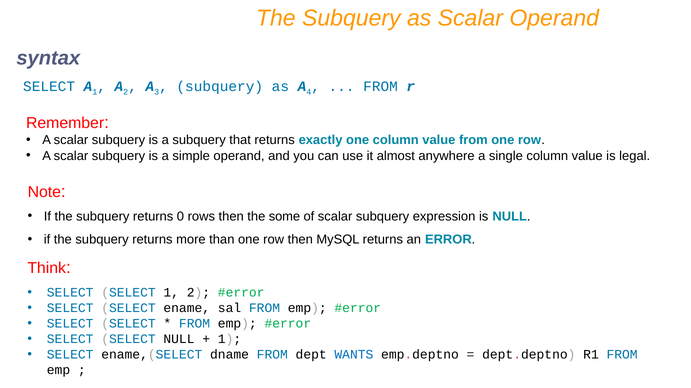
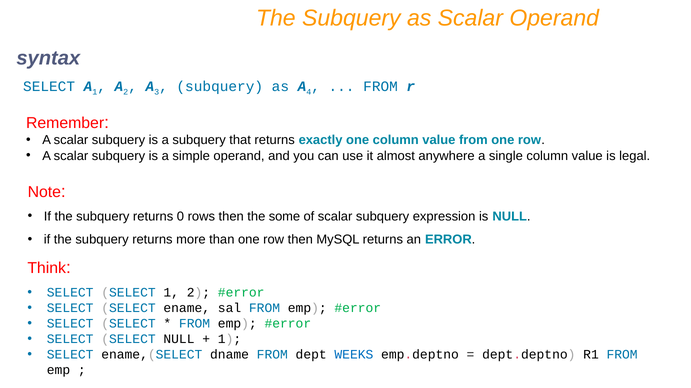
WANTS: WANTS -> WEEKS
